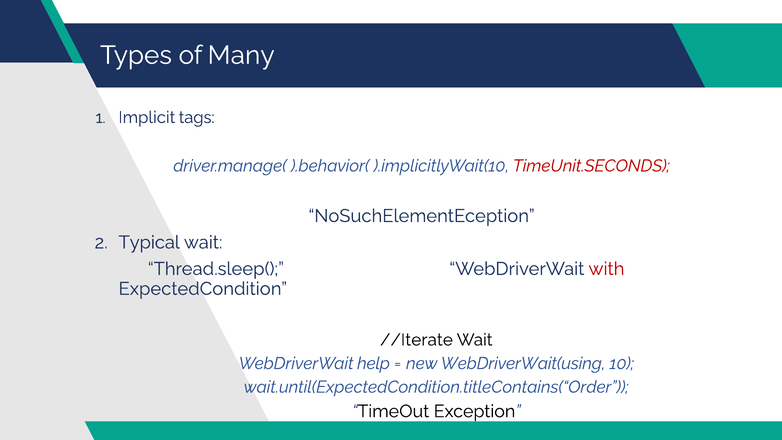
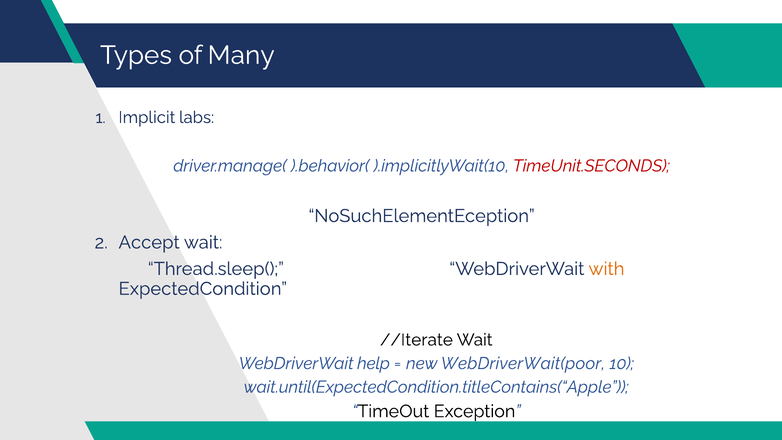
tags: tags -> labs
Typical: Typical -> Accept
with colour: red -> orange
WebDriverWait(using: WebDriverWait(using -> WebDriverWait(poor
wait.until(ExpectedCondition.titleContains(“Order: wait.until(ExpectedCondition.titleContains(“Order -> wait.until(ExpectedCondition.titleContains(“Apple
